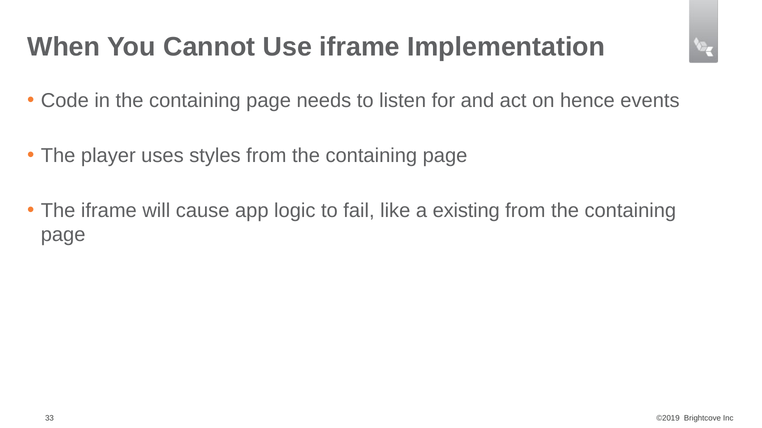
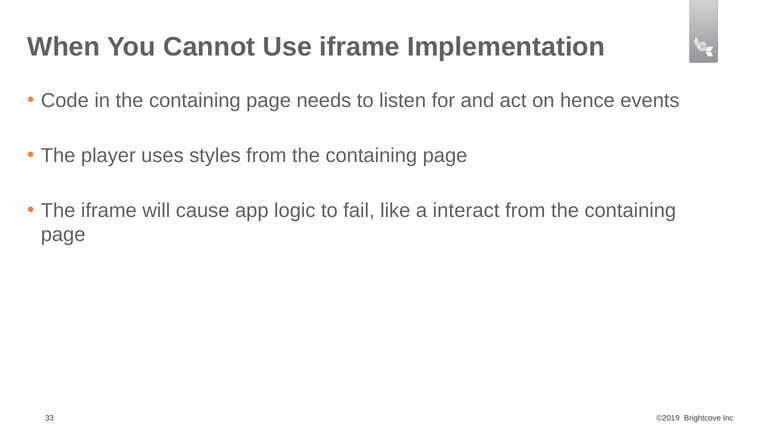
existing: existing -> interact
